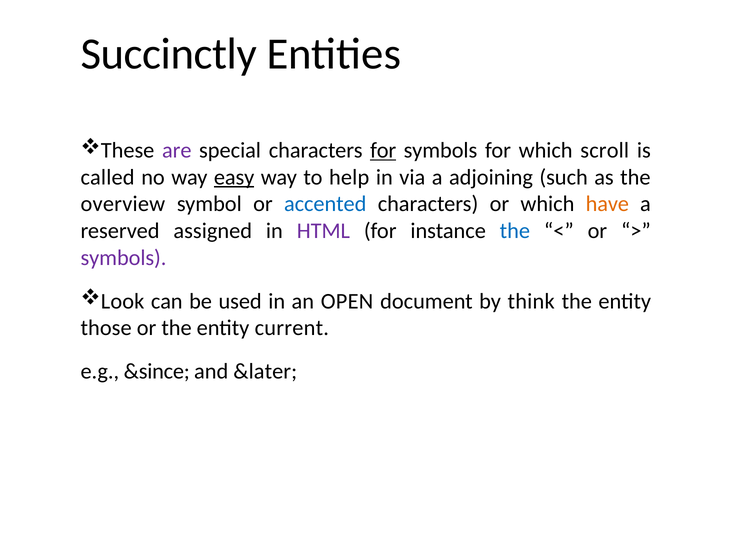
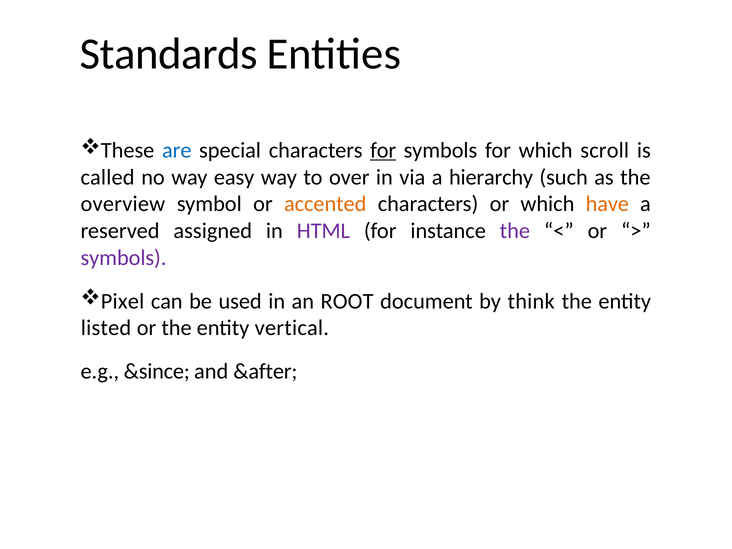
Succinctly: Succinctly -> Standards
are colour: purple -> blue
easy underline: present -> none
help: help -> over
adjoining: adjoining -> hierarchy
accented colour: blue -> orange
the at (515, 231) colour: blue -> purple
Look: Look -> Pixel
OPEN: OPEN -> ROOT
those: those -> listed
current: current -> vertical
&later: &later -> &after
